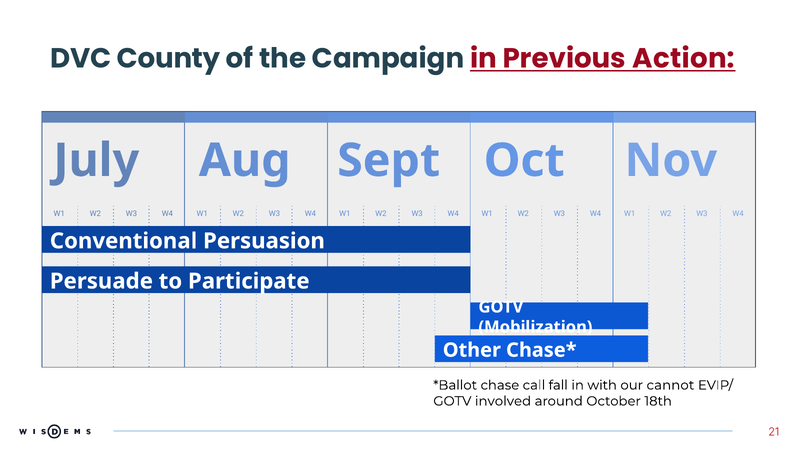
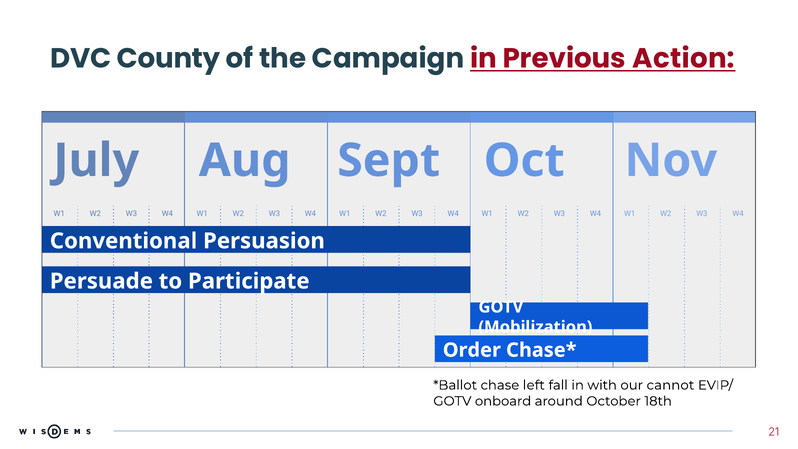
Other: Other -> Order
call: call -> left
involved: involved -> onboard
